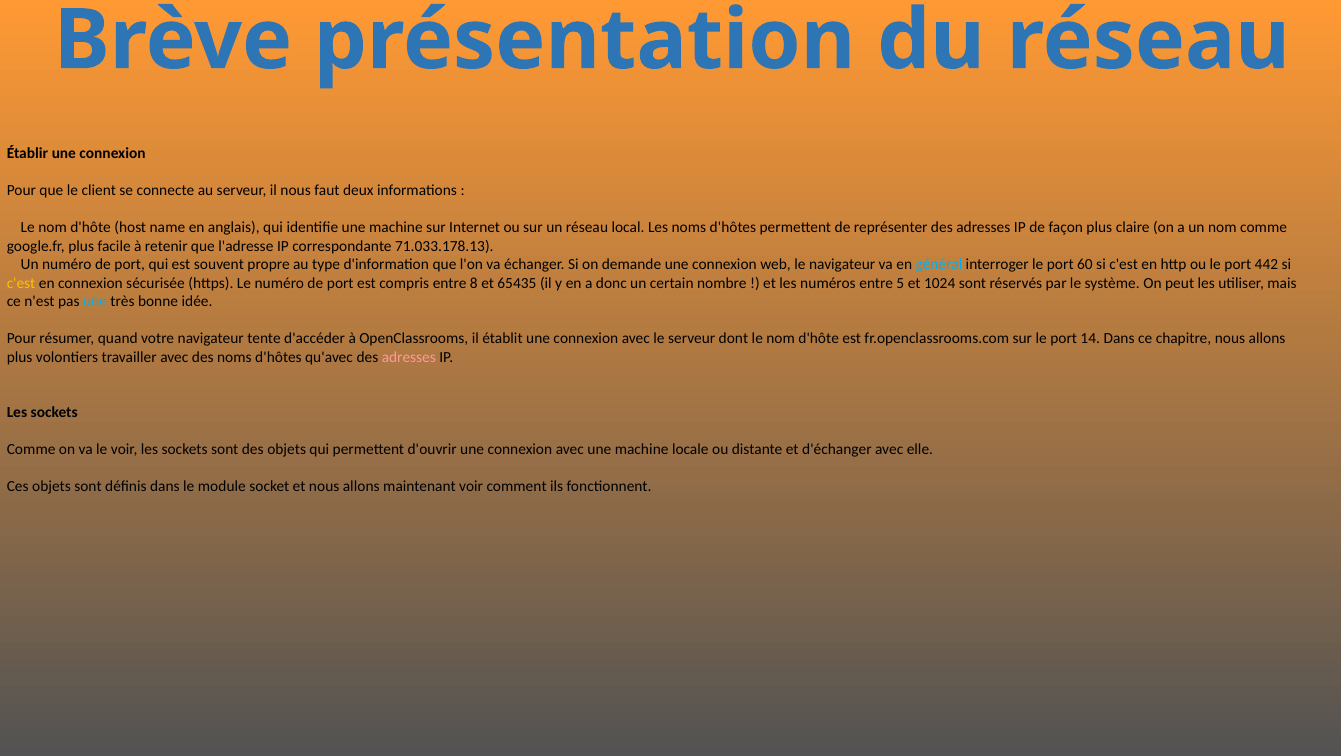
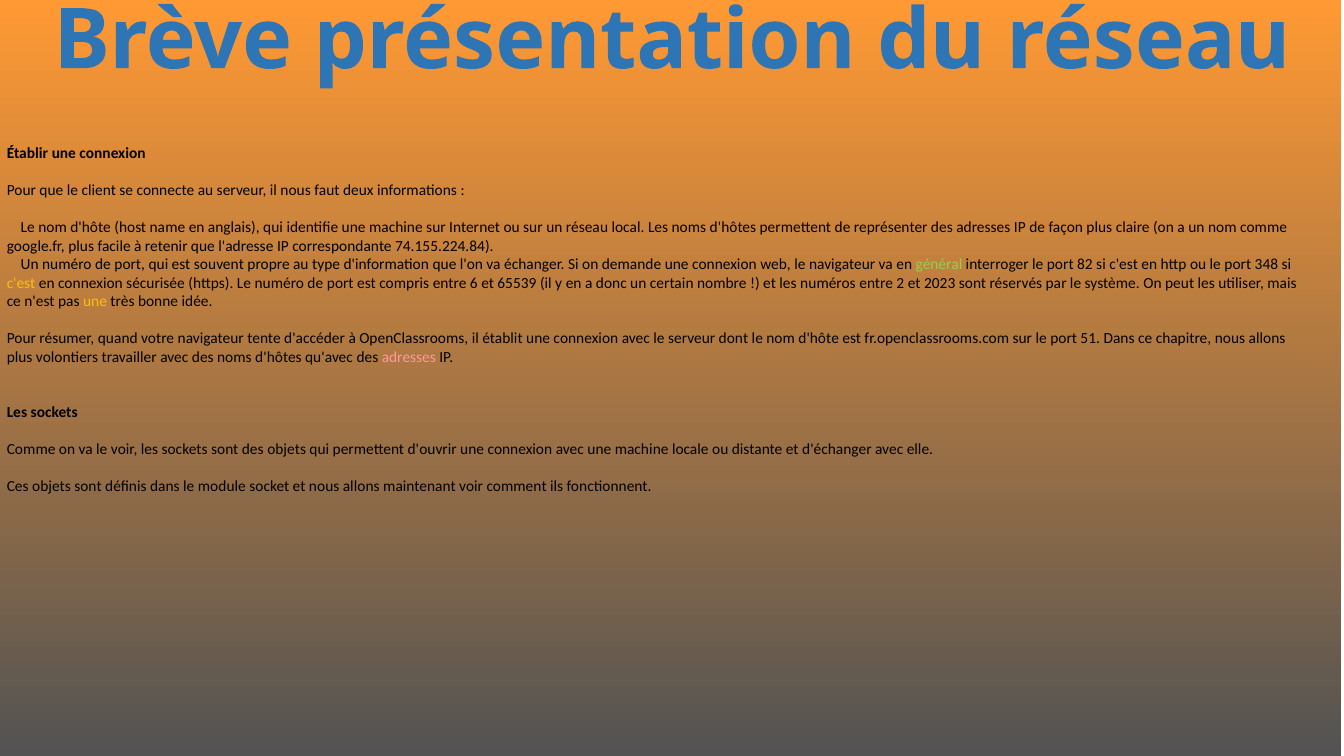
71.033.178.13: 71.033.178.13 -> 74.155.224.84
général colour: light blue -> light green
60: 60 -> 82
442: 442 -> 348
8: 8 -> 6
65435: 65435 -> 65539
5: 5 -> 2
1024: 1024 -> 2023
une at (95, 302) colour: light blue -> yellow
14: 14 -> 51
